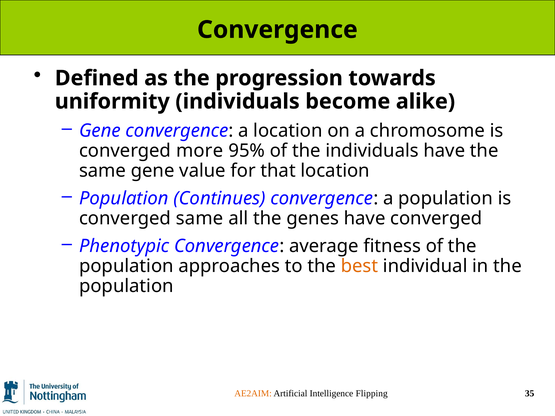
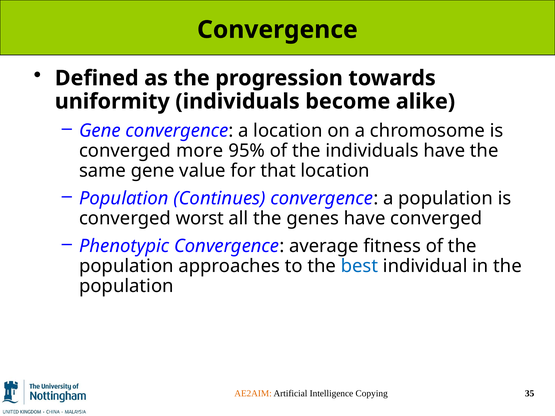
converged same: same -> worst
best colour: orange -> blue
Flipping: Flipping -> Copying
